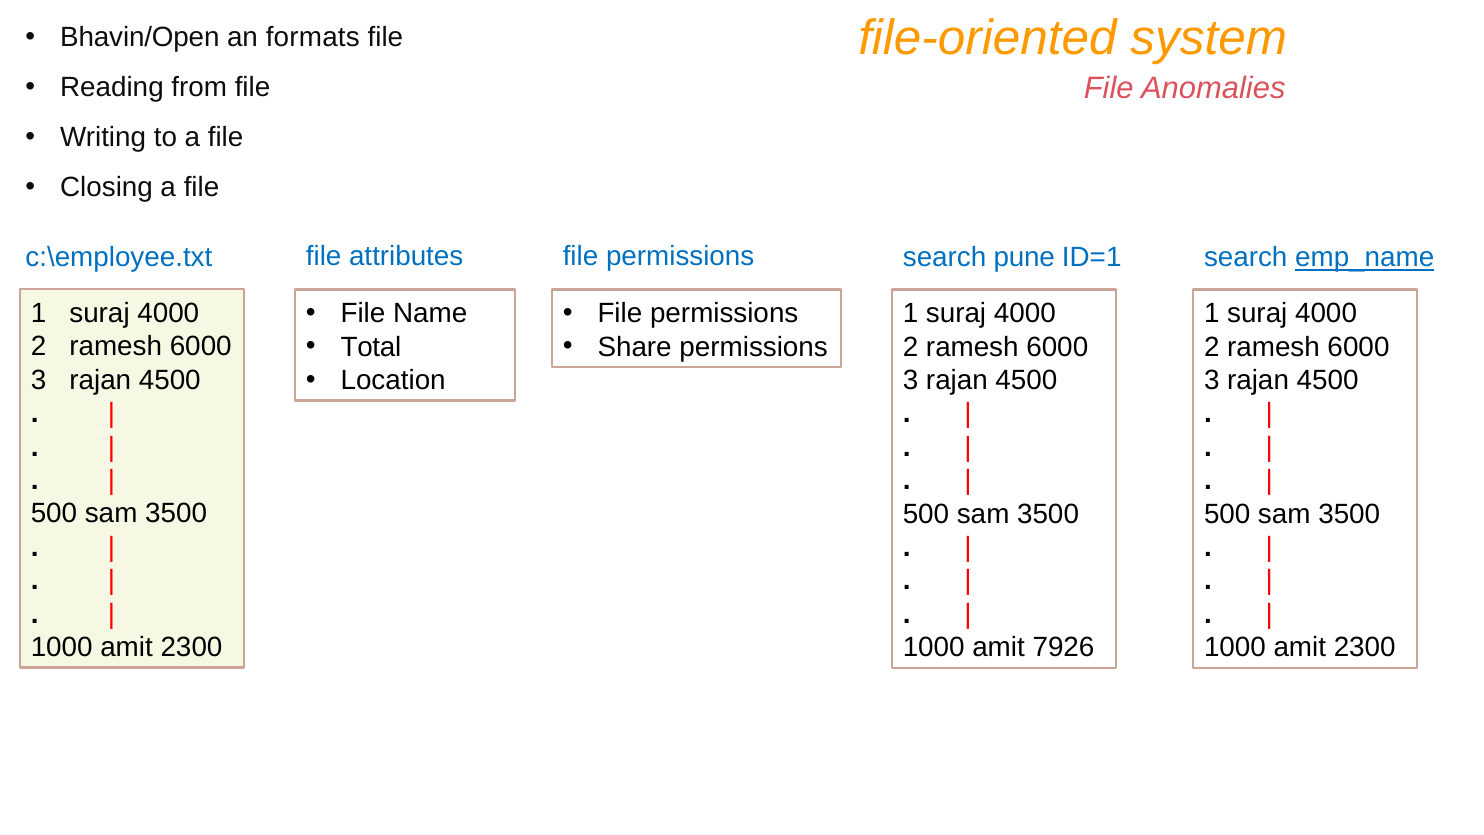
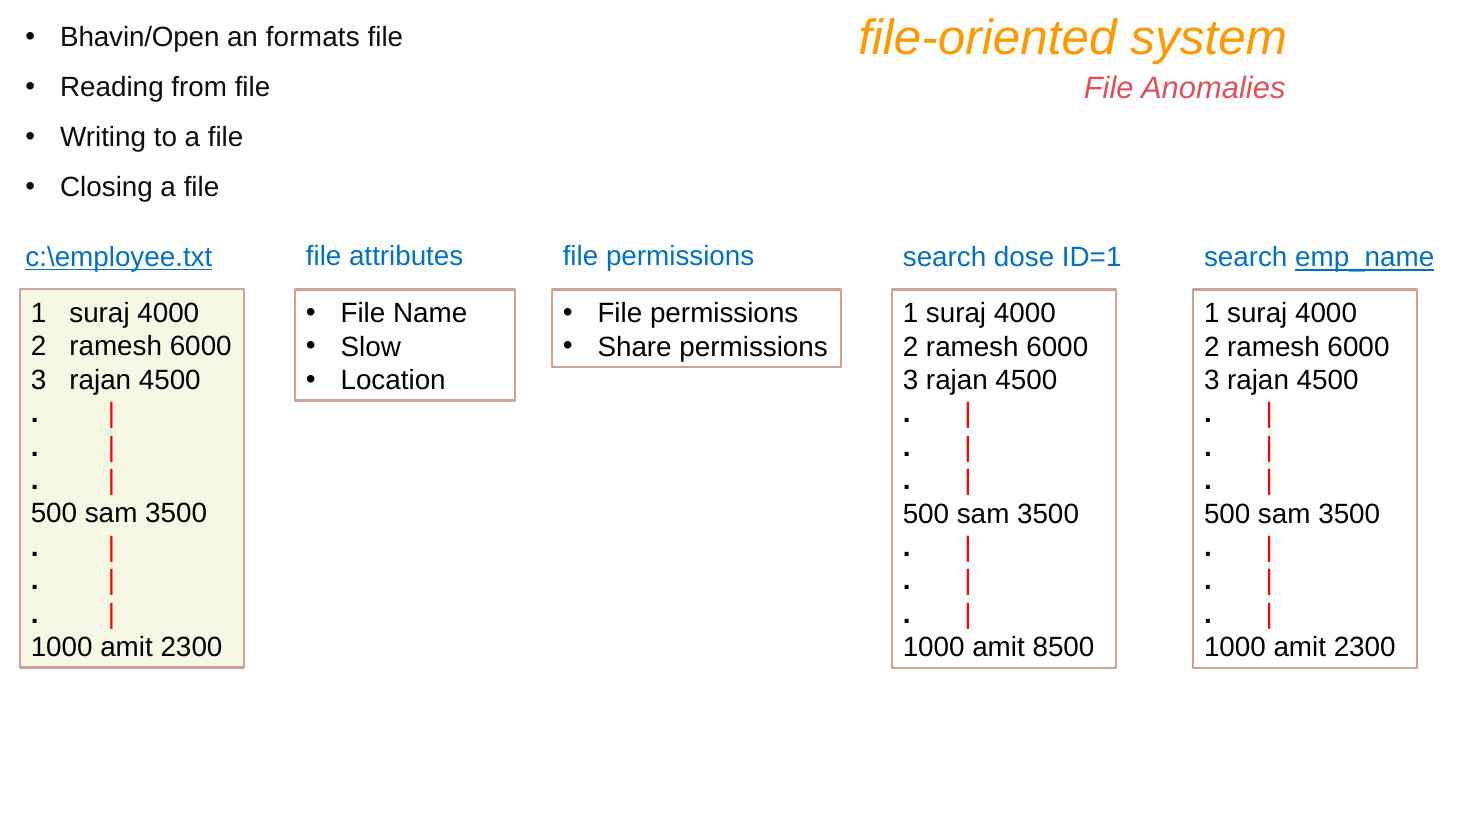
pune: pune -> dose
c:\employee.txt underline: none -> present
Total: Total -> Slow
7926: 7926 -> 8500
